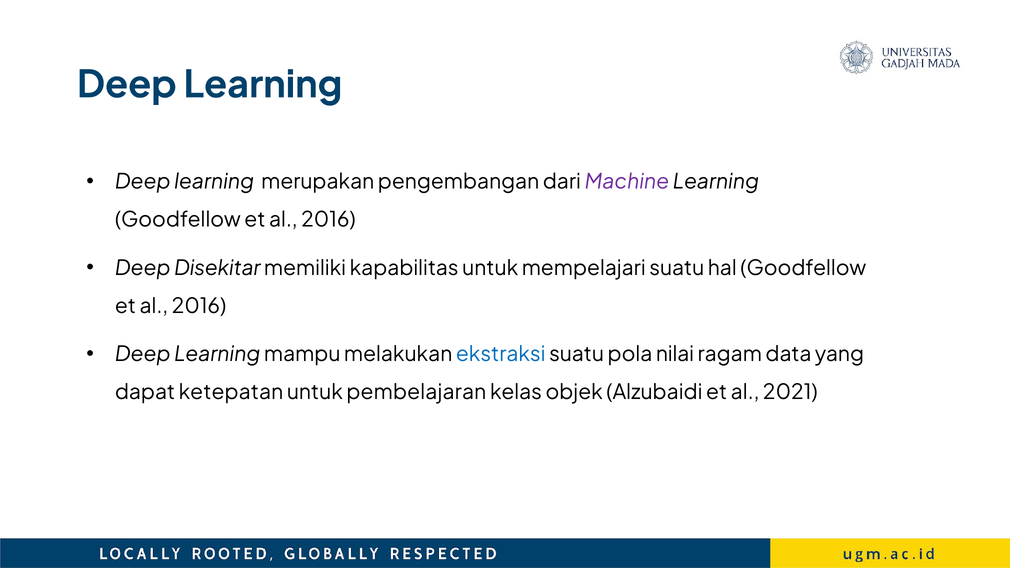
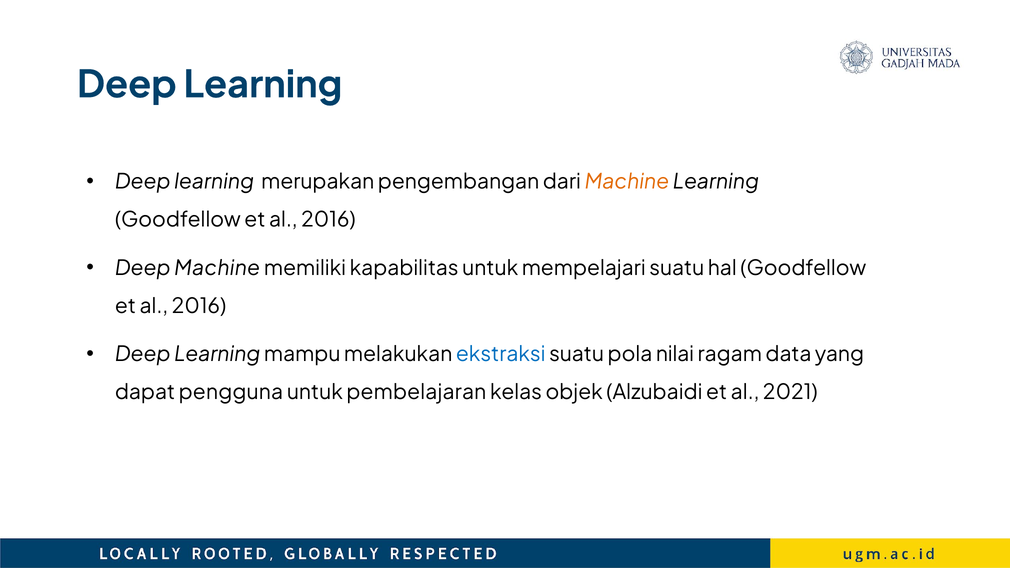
Machine at (627, 182) colour: purple -> orange
Deep Disekitar: Disekitar -> Machine
ketepatan: ketepatan -> pengguna
